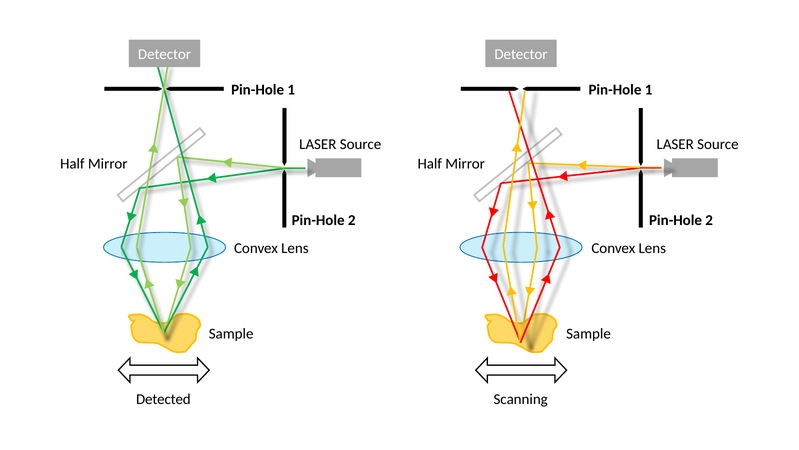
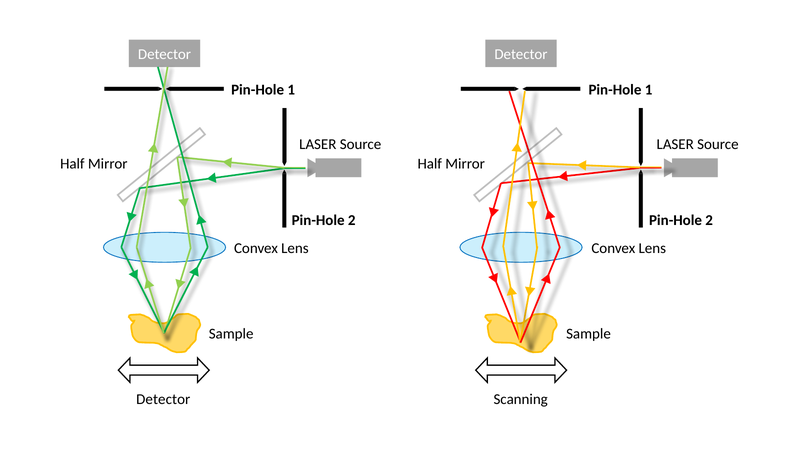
Detected at (163, 399): Detected -> Detector
